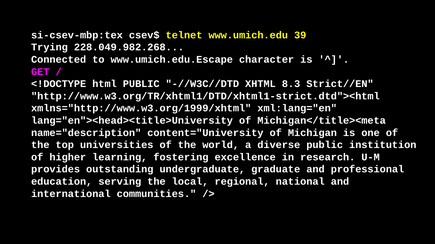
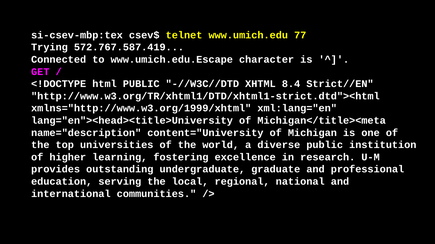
39: 39 -> 77
228.049.982.268: 228.049.982.268 -> 572.767.587.419
8.3: 8.3 -> 8.4
